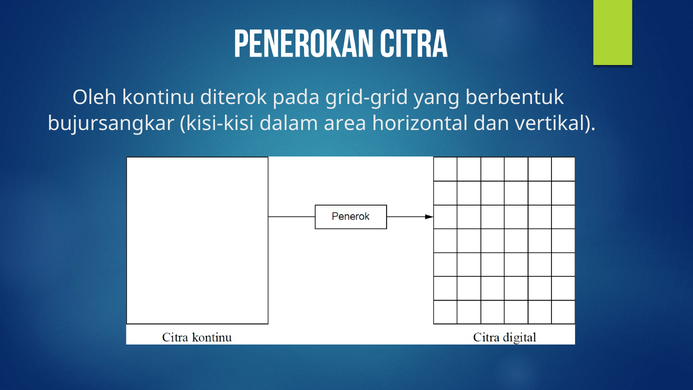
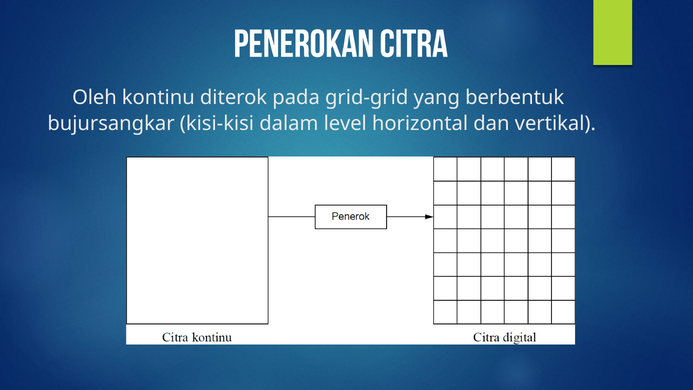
area: area -> level
